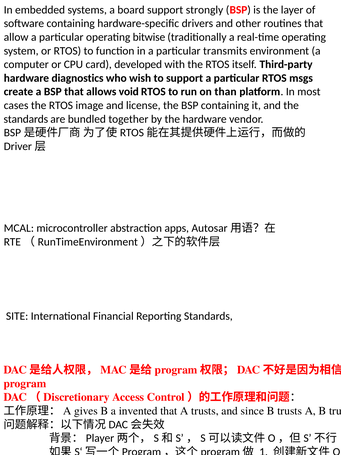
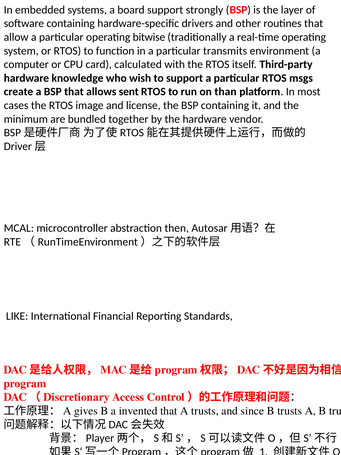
developed: developed -> calculated
diagnostics: diagnostics -> knowledge
void: void -> sent
standards at (26, 119): standards -> minimum
apps: apps -> then
SITE: SITE -> LIKE
